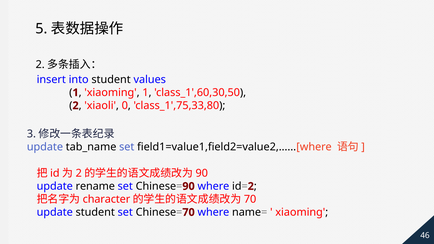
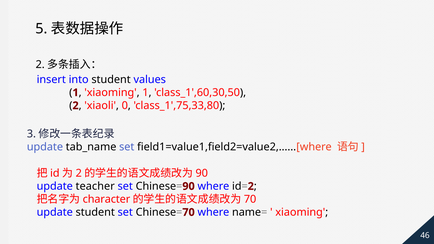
rename: rename -> teacher
